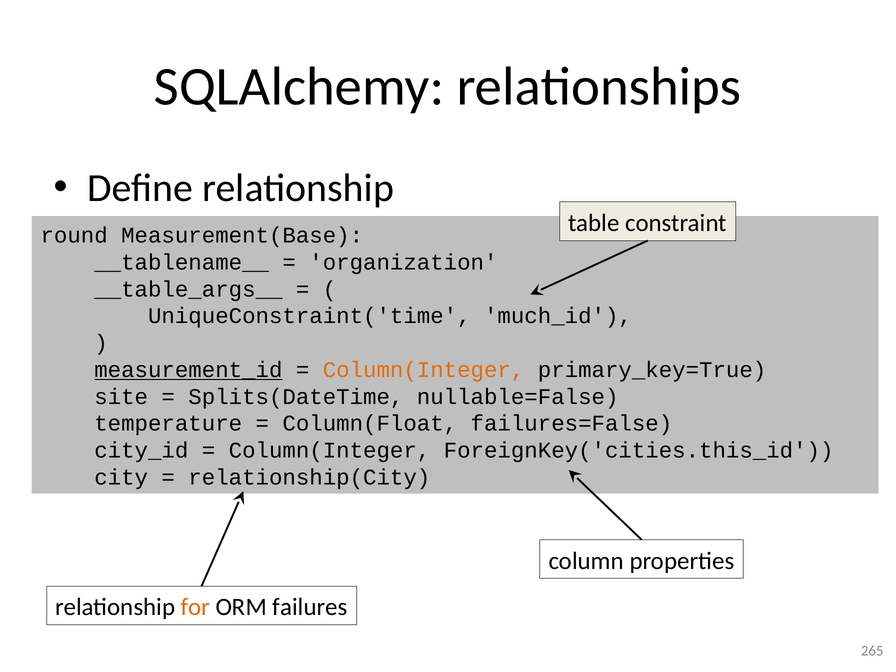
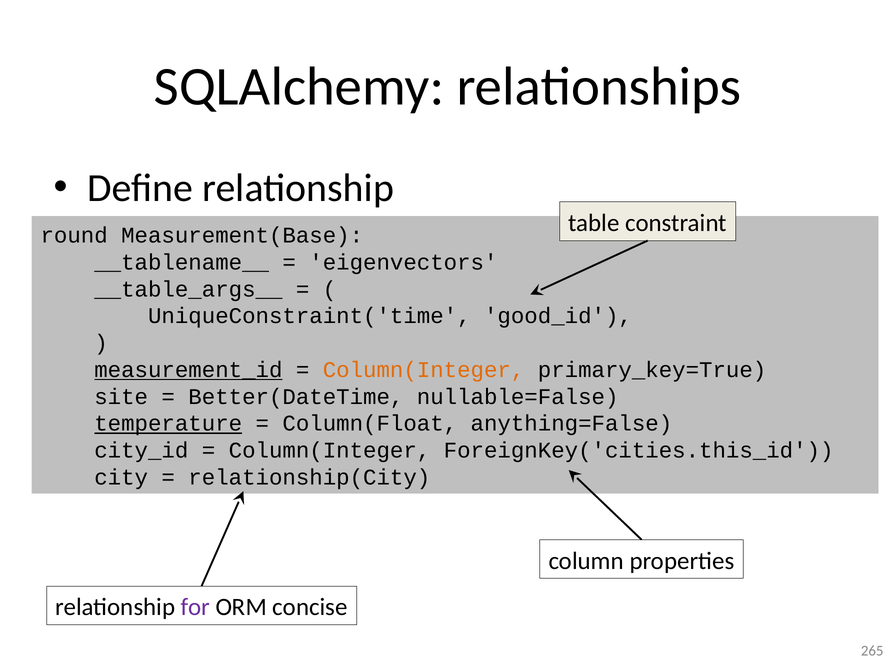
organization: organization -> eigenvectors
much_id: much_id -> good_id
Splits(DateTime: Splits(DateTime -> Better(DateTime
temperature underline: none -> present
failures=False: failures=False -> anything=False
for colour: orange -> purple
failures: failures -> concise
